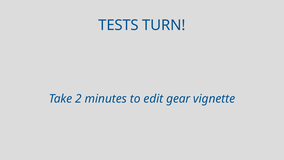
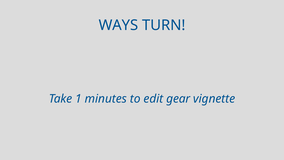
TESTS: TESTS -> WAYS
2: 2 -> 1
